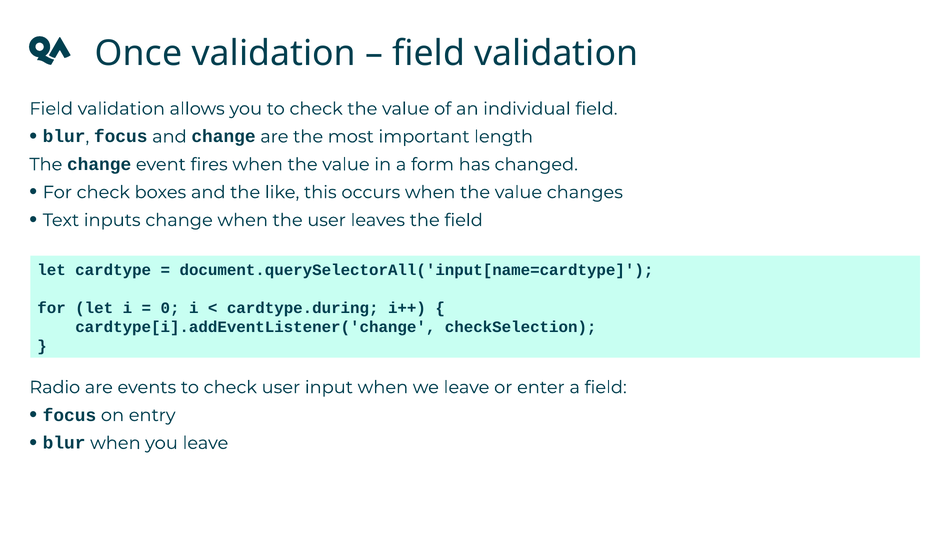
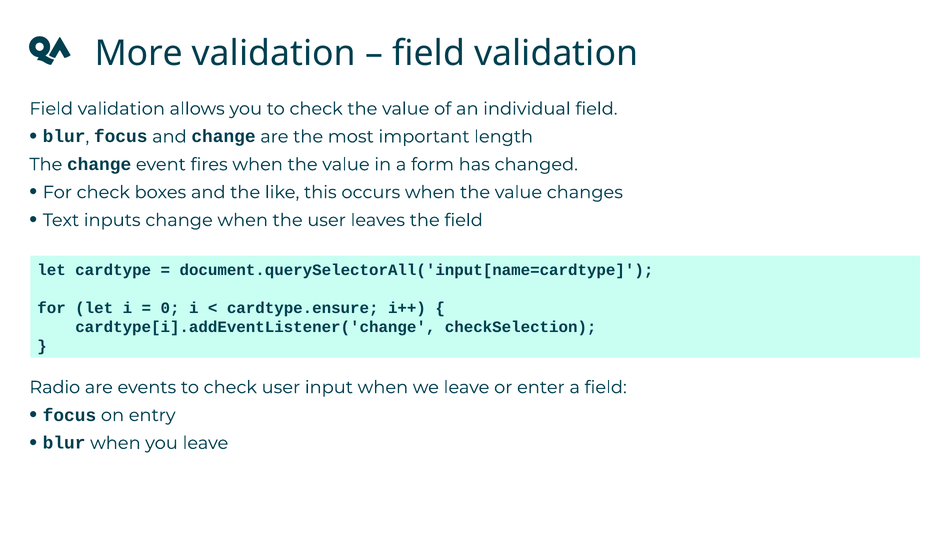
Once: Once -> More
cardtype.during: cardtype.during -> cardtype.ensure
